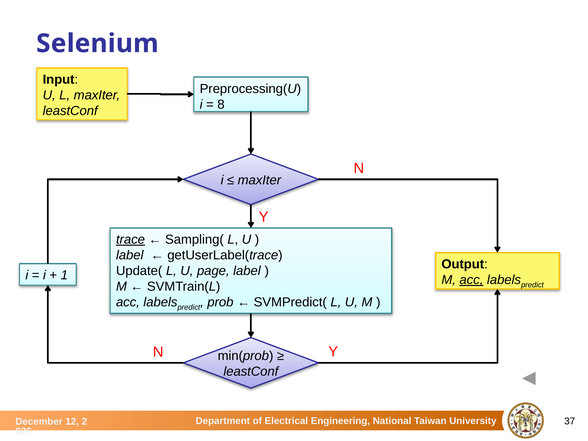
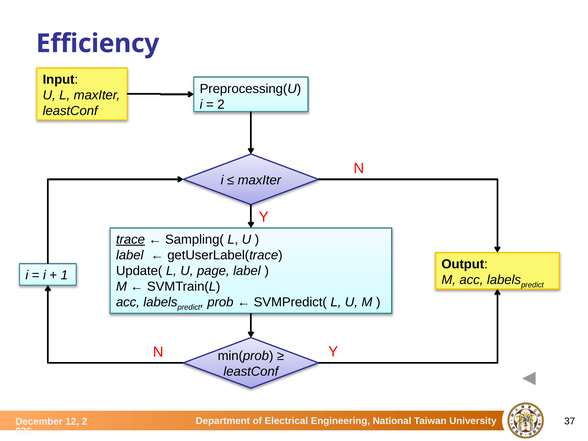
Selenium: Selenium -> Efficiency
8 at (221, 104): 8 -> 2
acc at (471, 280) underline: present -> none
